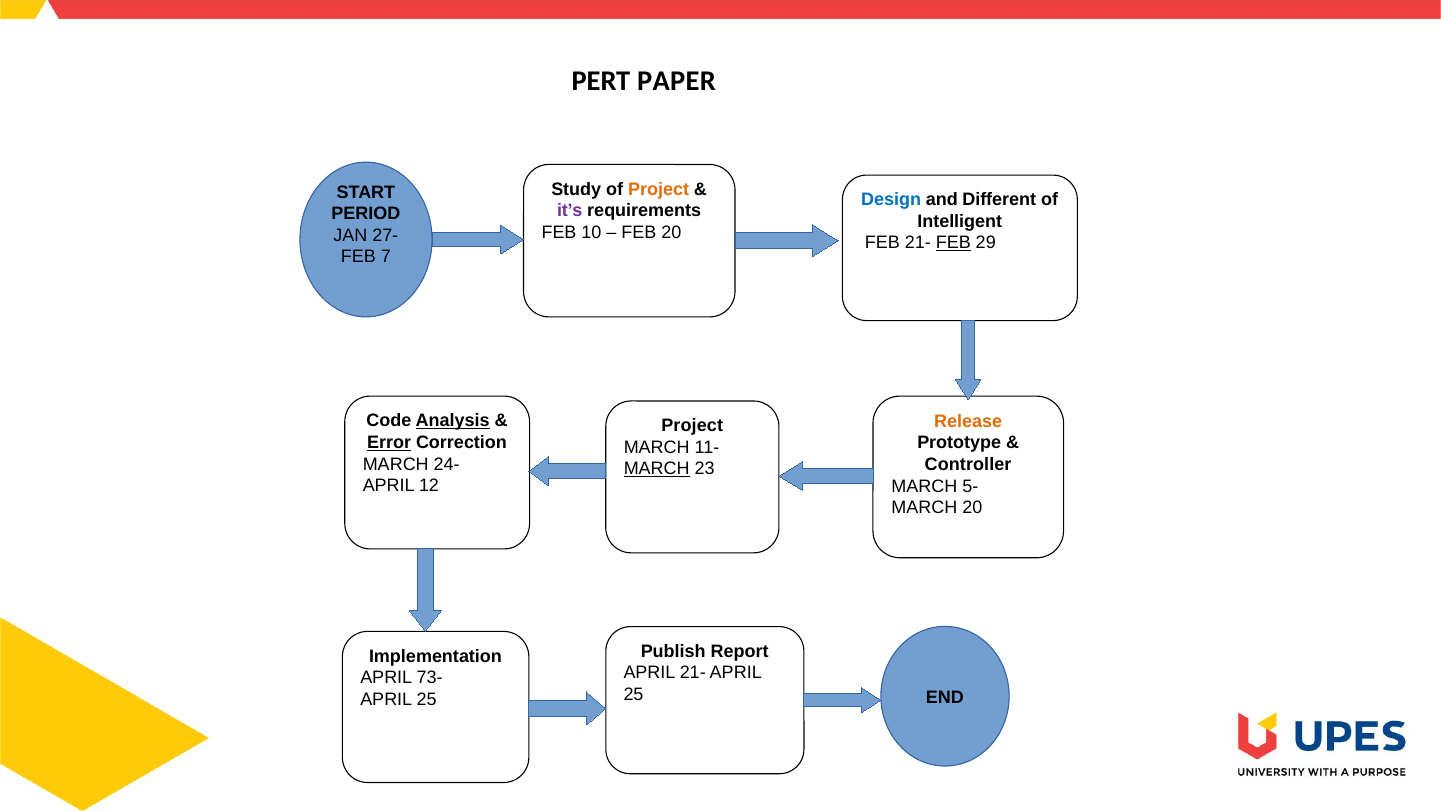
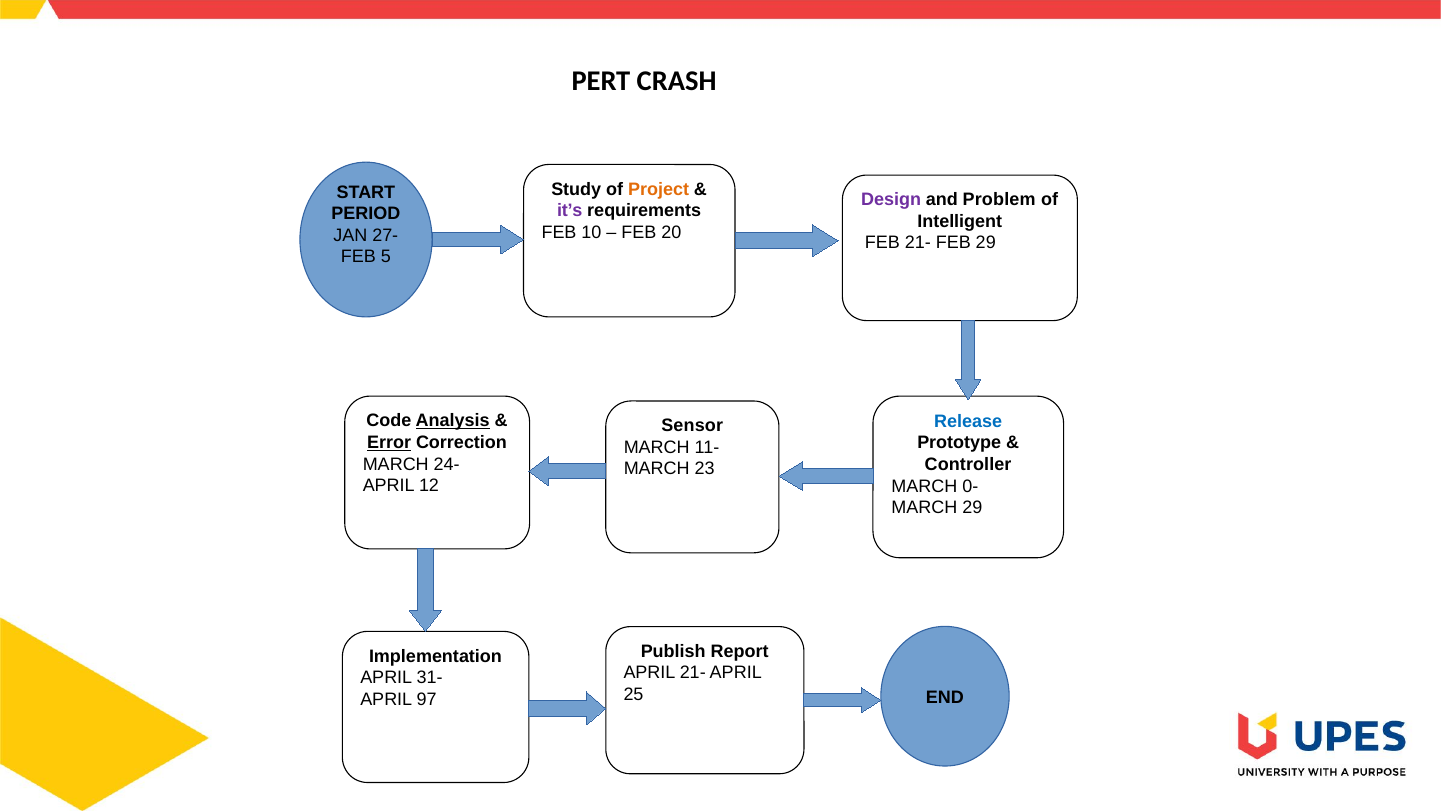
PAPER: PAPER -> CRASH
Design colour: blue -> purple
Different: Different -> Problem
FEB at (953, 243) underline: present -> none
7: 7 -> 5
Release colour: orange -> blue
Project at (692, 426): Project -> Sensor
MARCH at (657, 469) underline: present -> none
5-: 5- -> 0-
MARCH 20: 20 -> 29
73-: 73- -> 31-
25 at (427, 699): 25 -> 97
